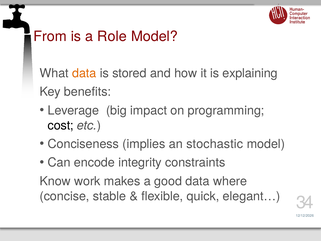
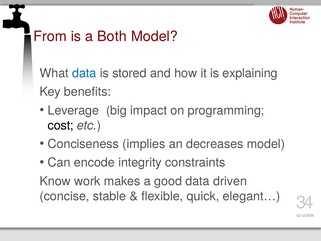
Role: Role -> Both
data at (84, 73) colour: orange -> blue
stochastic: stochastic -> decreases
where: where -> driven
